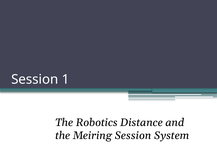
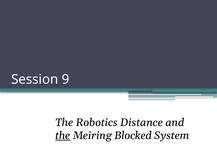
1: 1 -> 9
the at (63, 135) underline: none -> present
Meiring Session: Session -> Blocked
